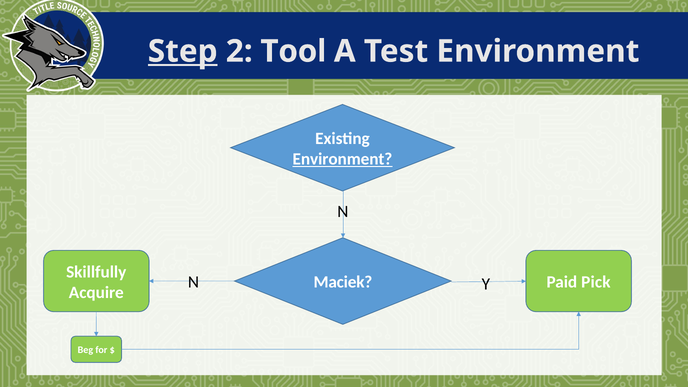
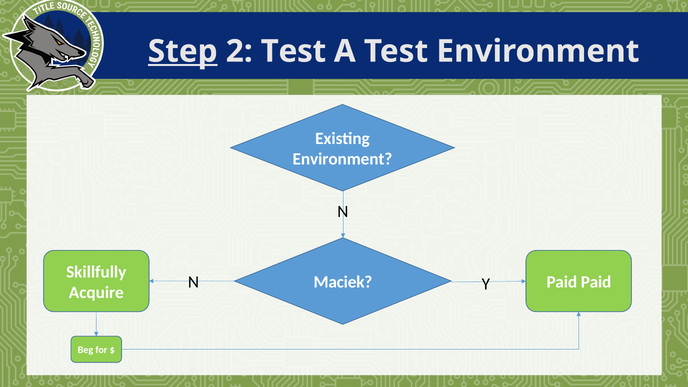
2 Tool: Tool -> Test
Environment at (342, 159) underline: present -> none
Paid Pick: Pick -> Paid
